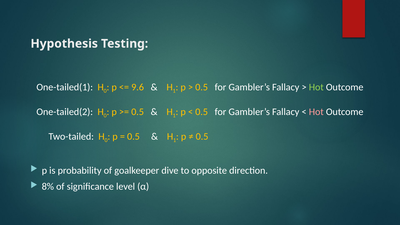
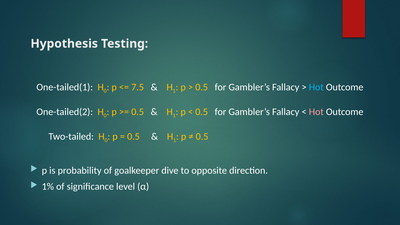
9.6: 9.6 -> 7.5
Hot at (316, 87) colour: light green -> light blue
8%: 8% -> 1%
